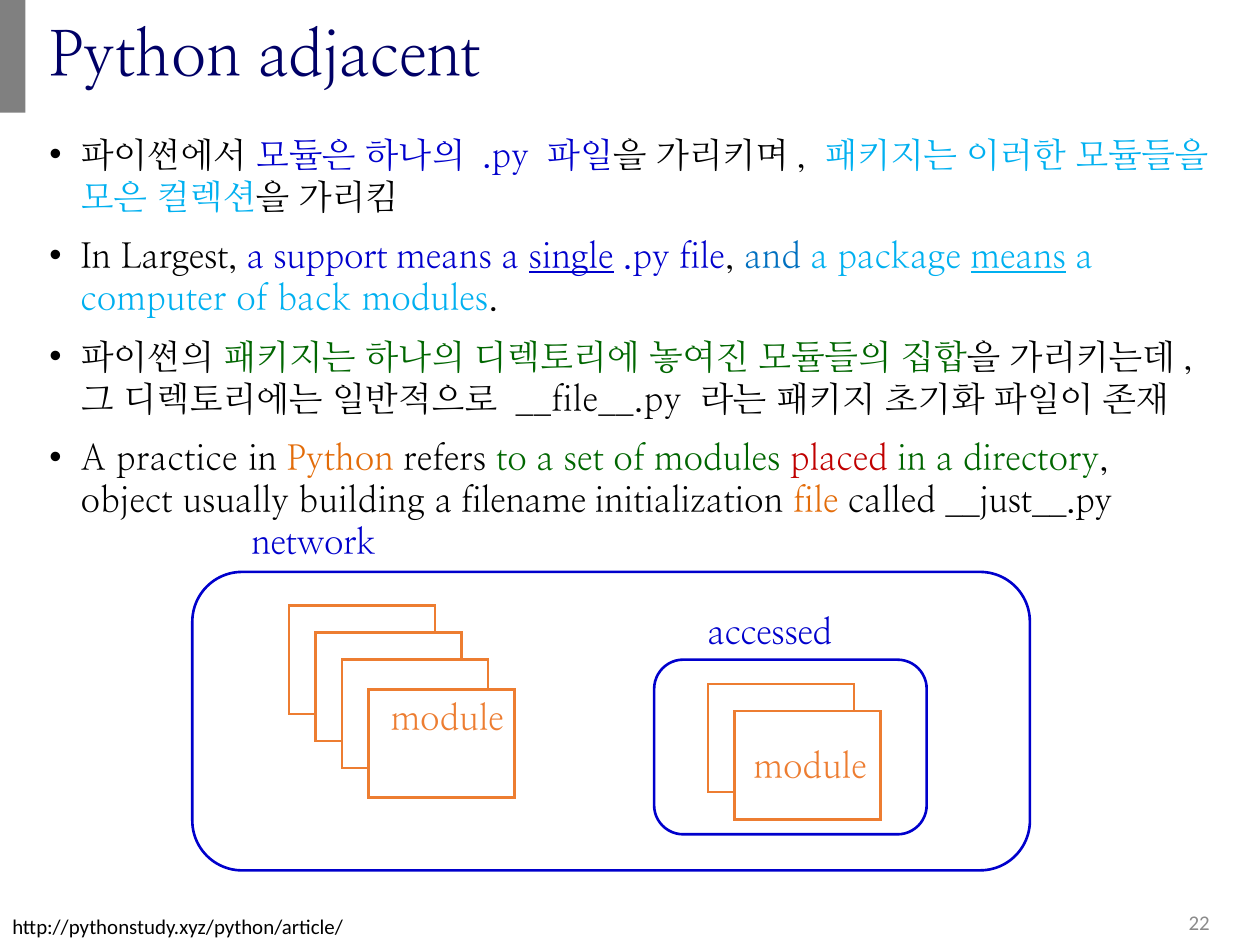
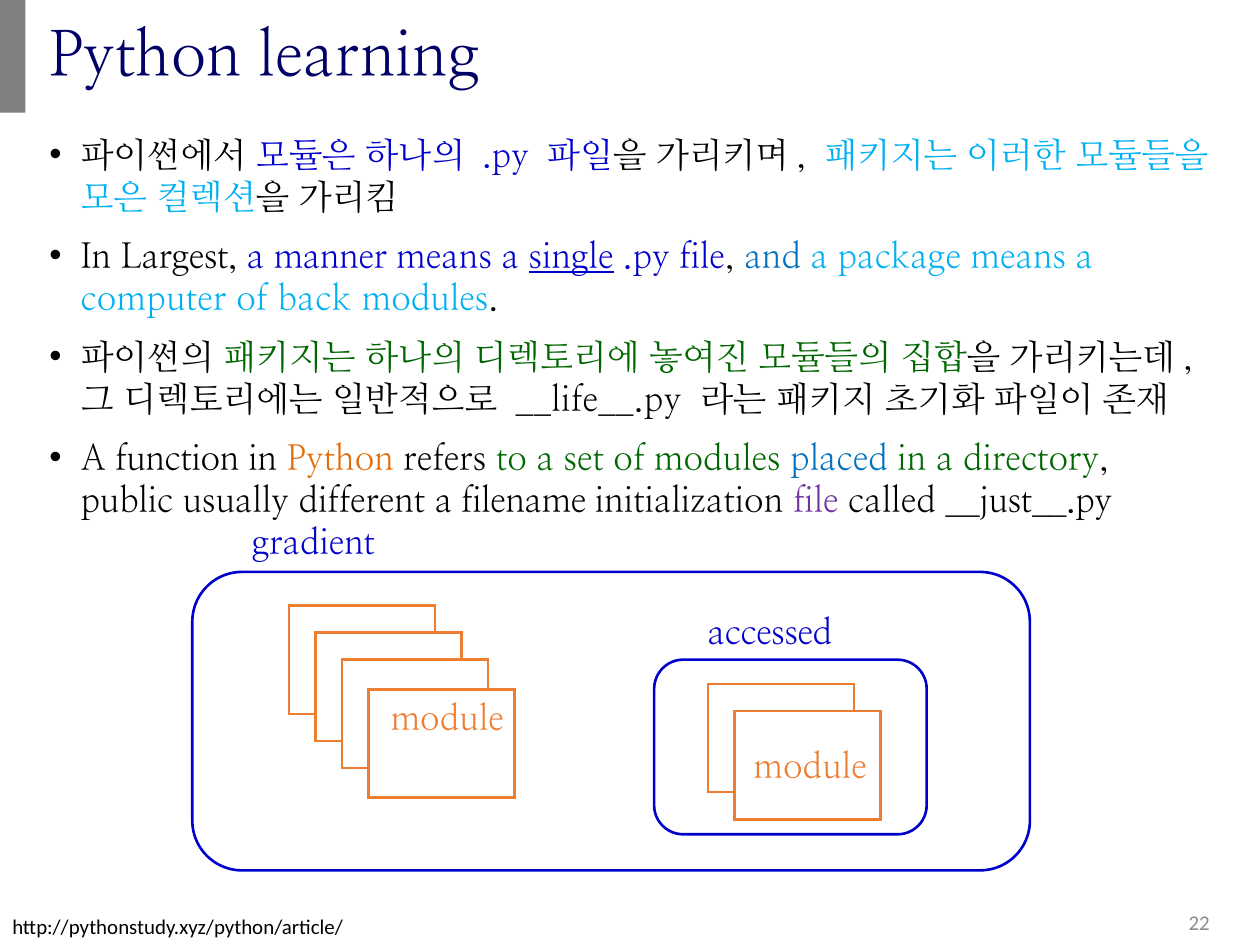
adjacent: adjacent -> learning
support: support -> manner
means at (1018, 257) underline: present -> none
__file__.py: __file__.py -> __life__.py
practice: practice -> function
placed colour: red -> blue
object: object -> public
building: building -> different
file at (816, 501) colour: orange -> purple
network: network -> gradient
